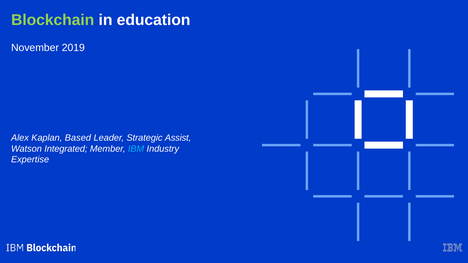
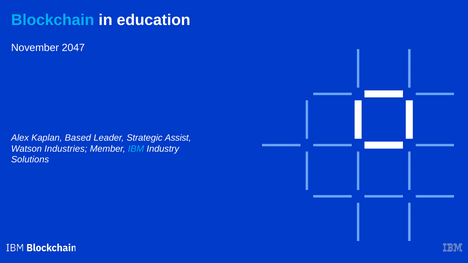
Blockchain colour: light green -> light blue
2019: 2019 -> 2047
Integrated: Integrated -> Industries
Expertise: Expertise -> Solutions
